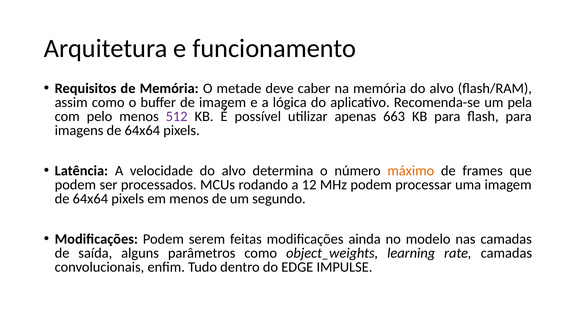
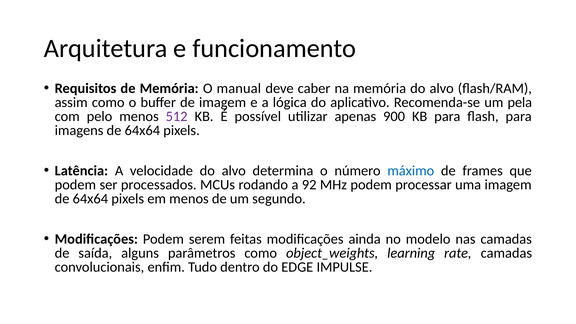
metade: metade -> manual
663: 663 -> 900
máximo colour: orange -> blue
12: 12 -> 92
